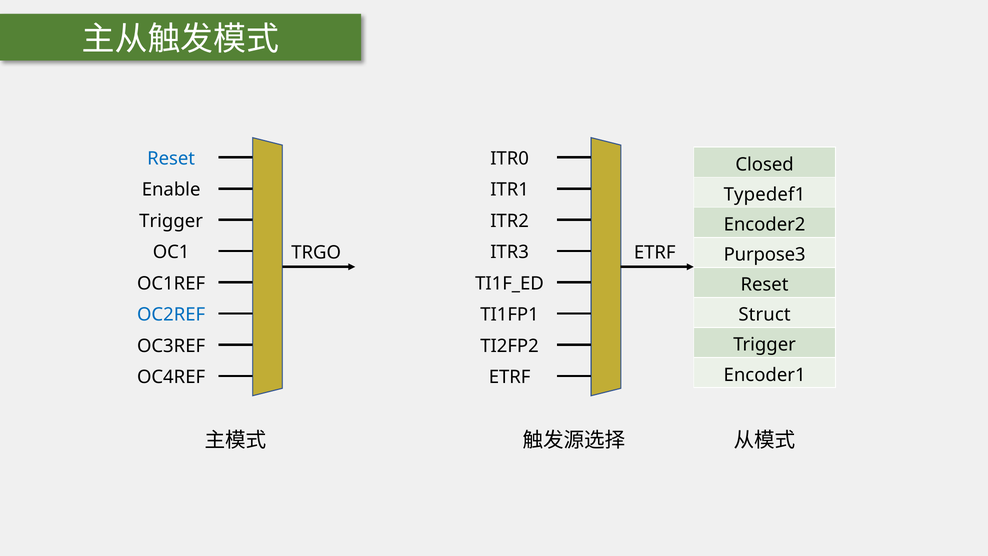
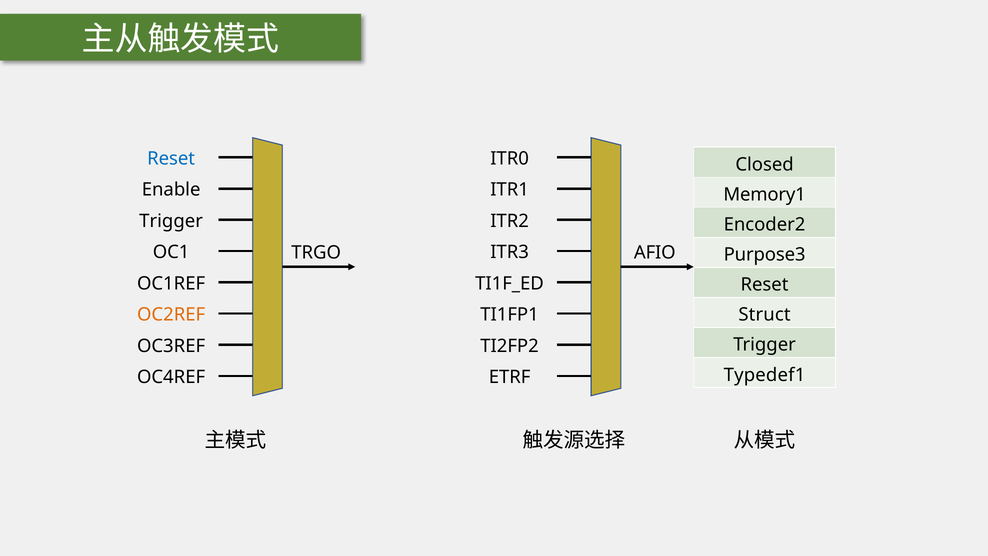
Typedef1: Typedef1 -> Memory1
ETRF at (655, 253): ETRF -> AFIO
OC2REF colour: blue -> orange
Encoder1: Encoder1 -> Typedef1
